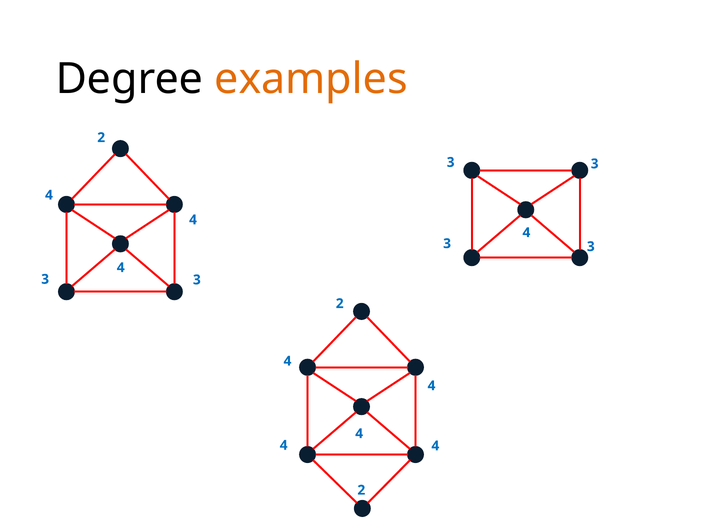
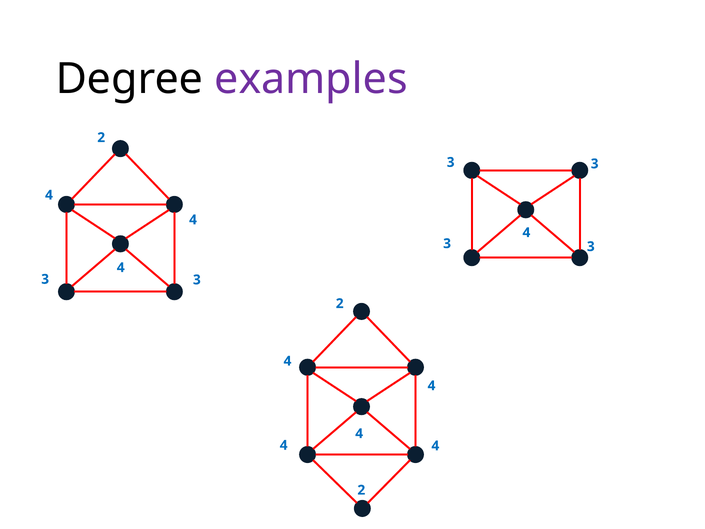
examples colour: orange -> purple
